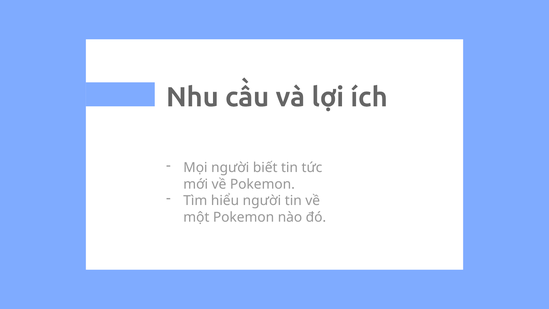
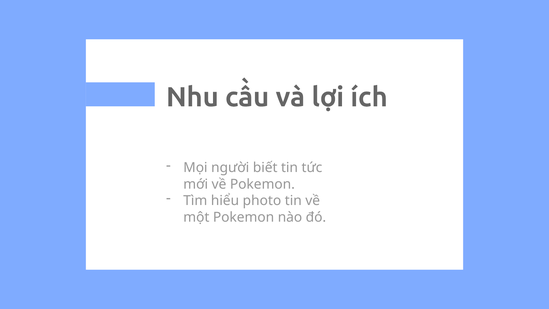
hiểu người: người -> photo
